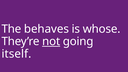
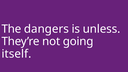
behaves: behaves -> dangers
whose: whose -> unless
not underline: present -> none
